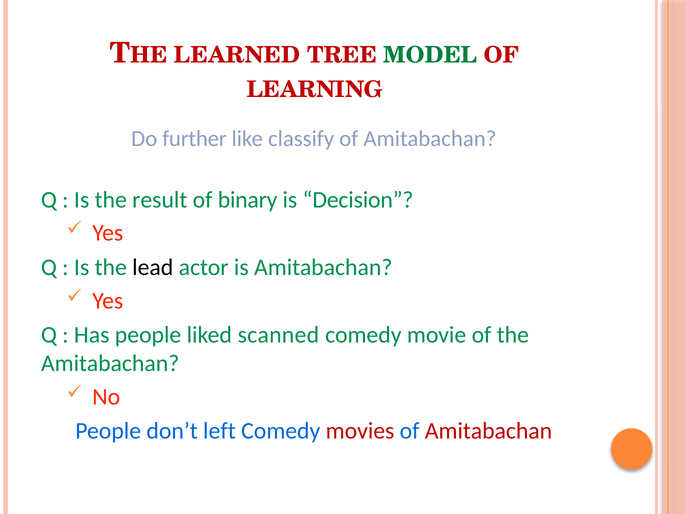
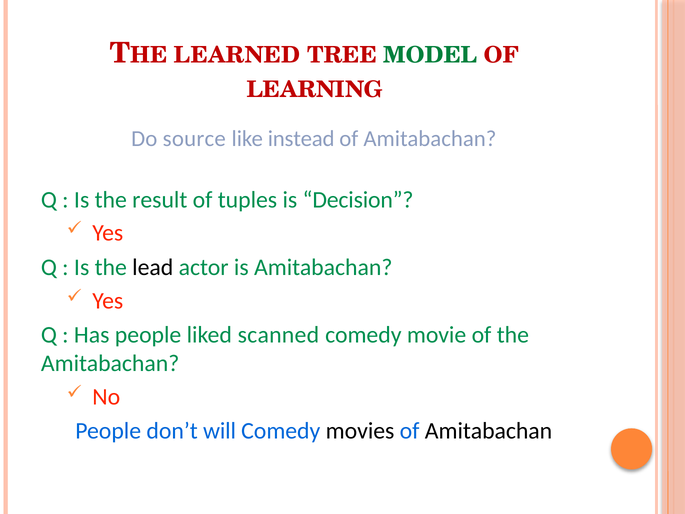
further: further -> source
classify: classify -> instead
binary: binary -> tuples
left: left -> will
movies colour: red -> black
Amitabachan at (489, 431) colour: red -> black
